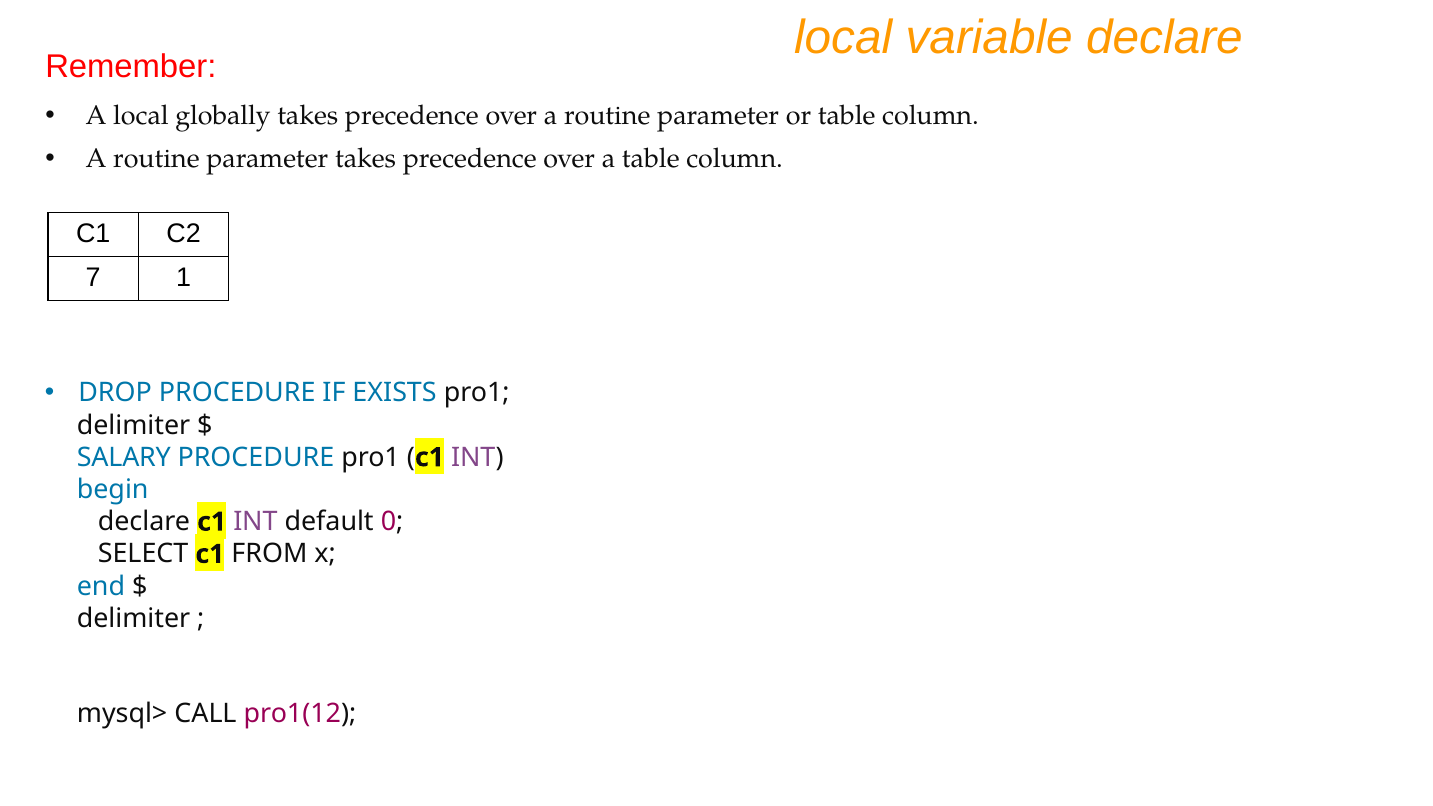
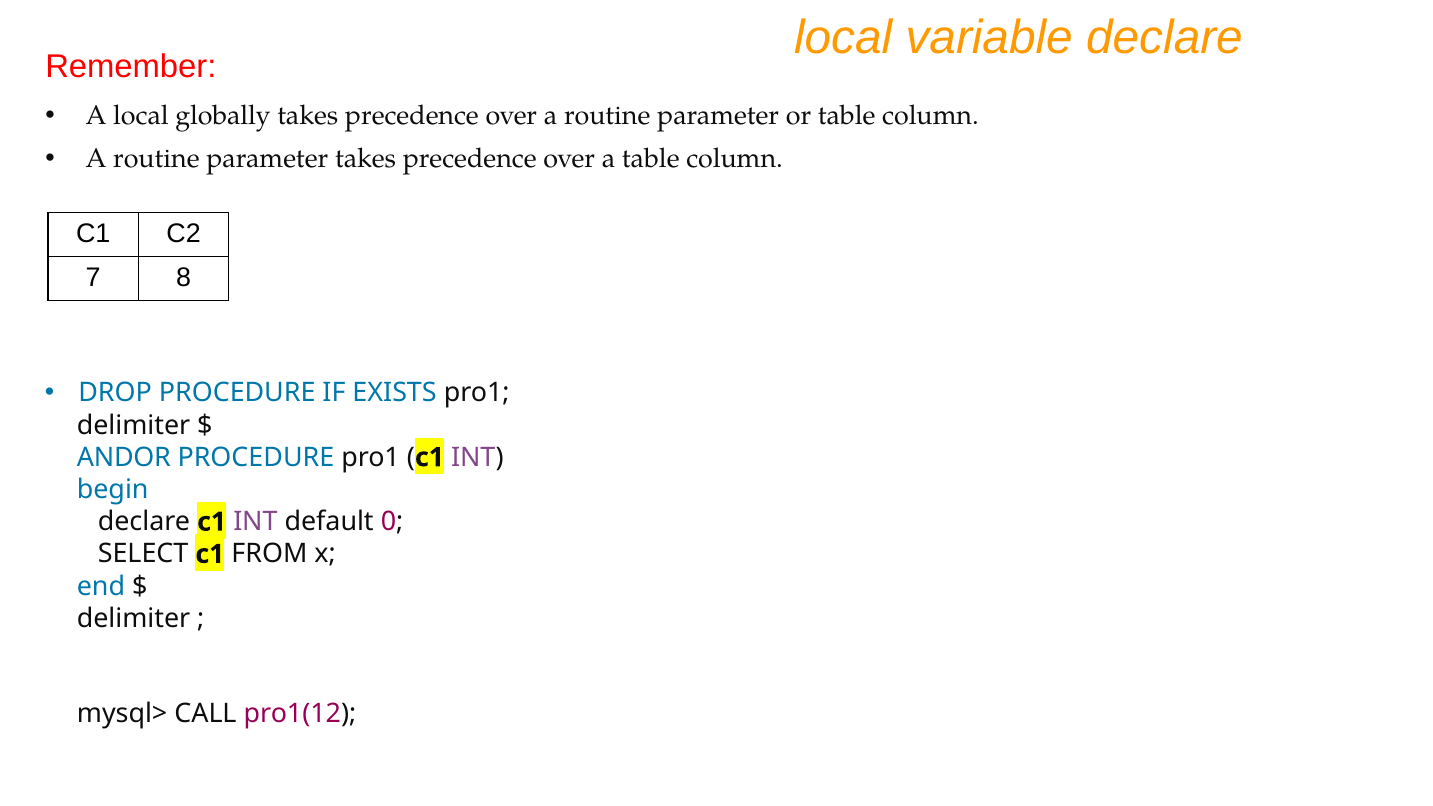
1: 1 -> 8
SALARY: SALARY -> ANDOR
